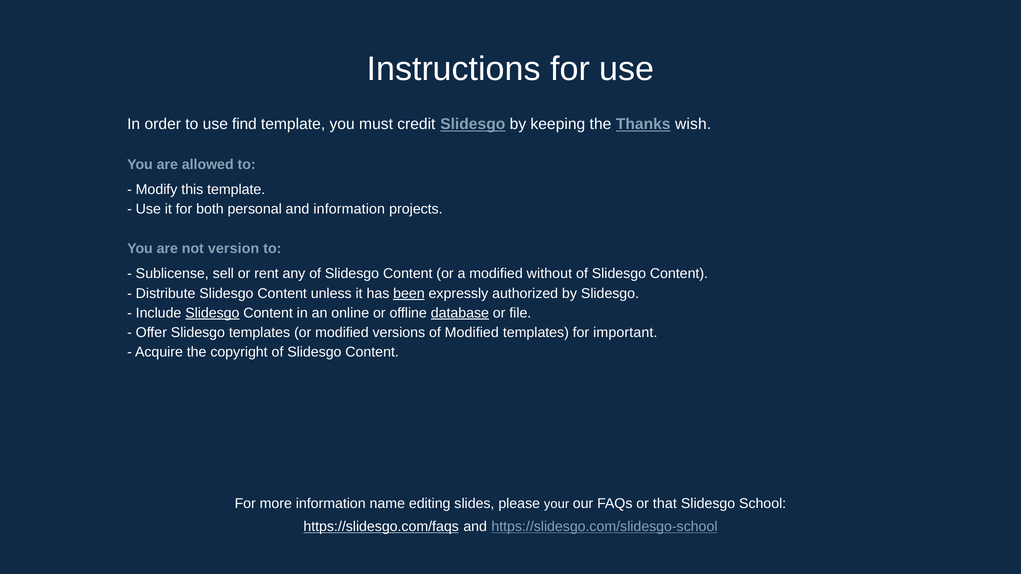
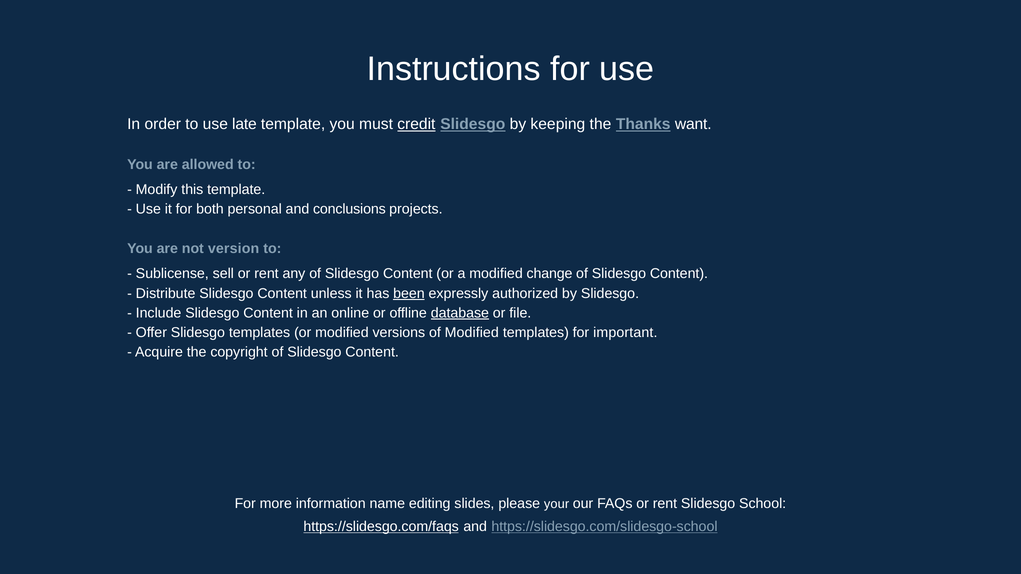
find: find -> late
credit underline: none -> present
wish: wish -> want
and information: information -> conclusions
without: without -> change
Slidesgo at (212, 313) underline: present -> none
FAQs or that: that -> rent
